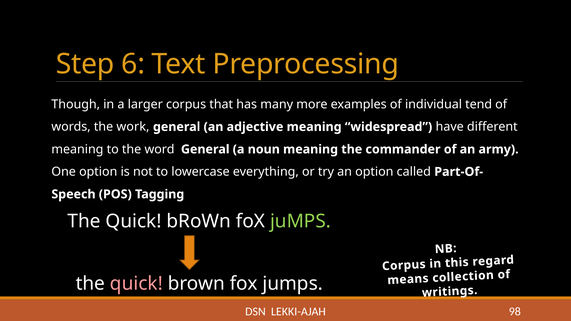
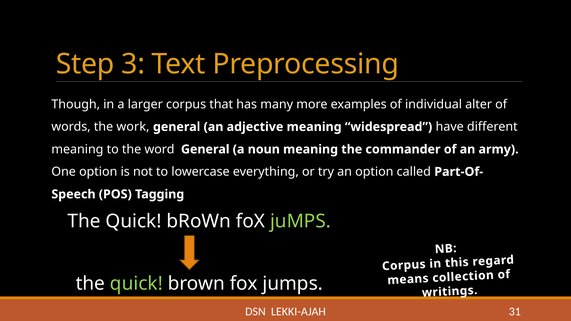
6: 6 -> 3
tend: tend -> alter
quick at (136, 284) colour: pink -> light green
98: 98 -> 31
